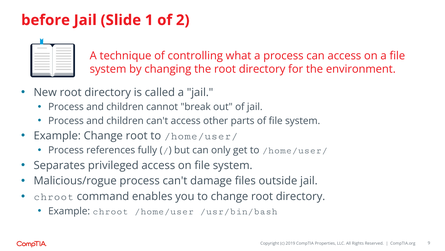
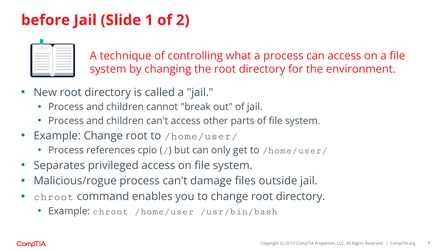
fully: fully -> cpio
